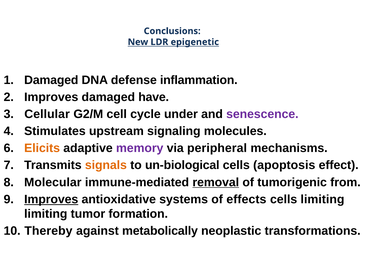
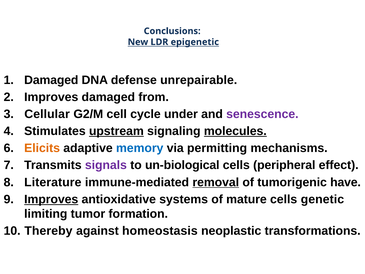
inflammation: inflammation -> unrepairable
have: have -> from
upstream underline: none -> present
molecules underline: none -> present
memory colour: purple -> blue
peripheral: peripheral -> permitting
signals colour: orange -> purple
apoptosis: apoptosis -> peripheral
Molecular: Molecular -> Literature
from: from -> have
effects: effects -> mature
cells limiting: limiting -> genetic
metabolically: metabolically -> homeostasis
